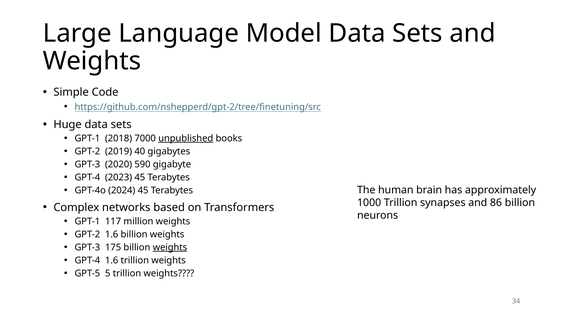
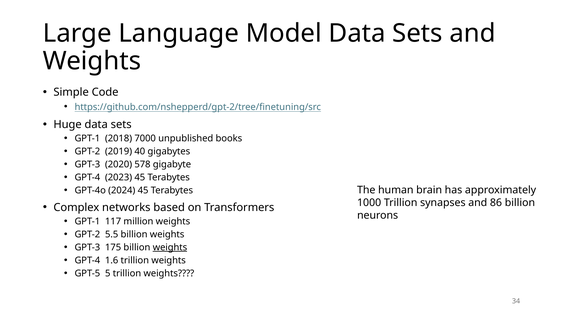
unpublished underline: present -> none
590: 590 -> 578
GPT-2 1.6: 1.6 -> 5.5
